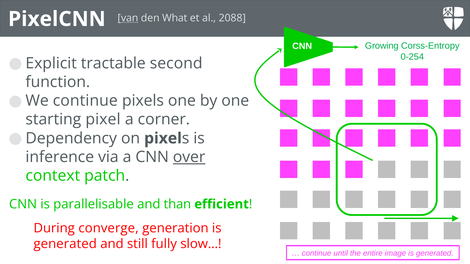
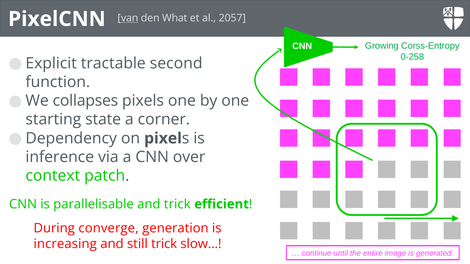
2088: 2088 -> 2057
0-254: 0-254 -> 0-258
We continue: continue -> collapses
pixel: pixel -> state
over underline: present -> none
and than: than -> trick
generated at (65, 244): generated -> increasing
still fully: fully -> trick
